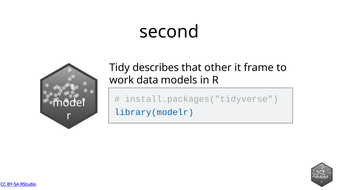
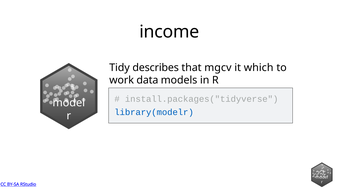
second: second -> income
other: other -> mgcv
frame: frame -> which
